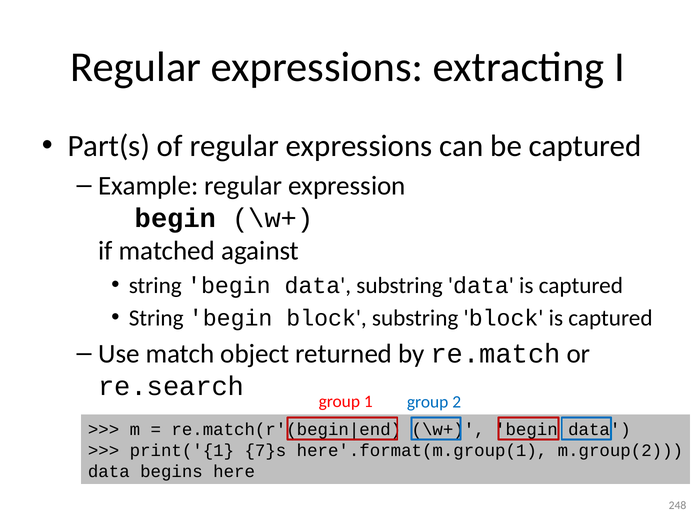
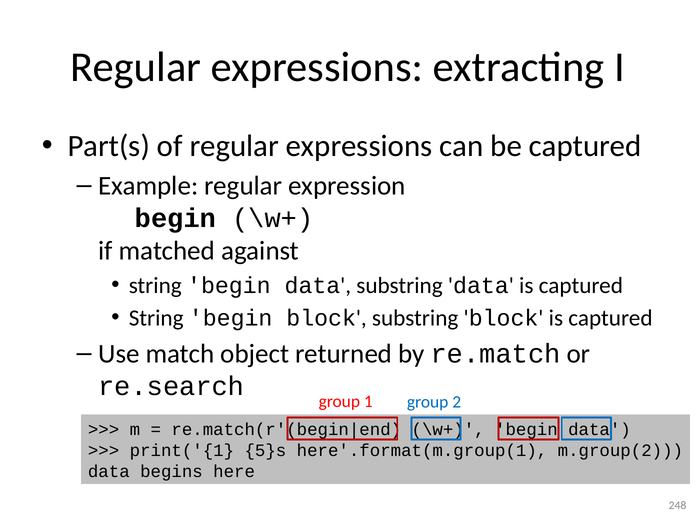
7}s: 7}s -> 5}s
